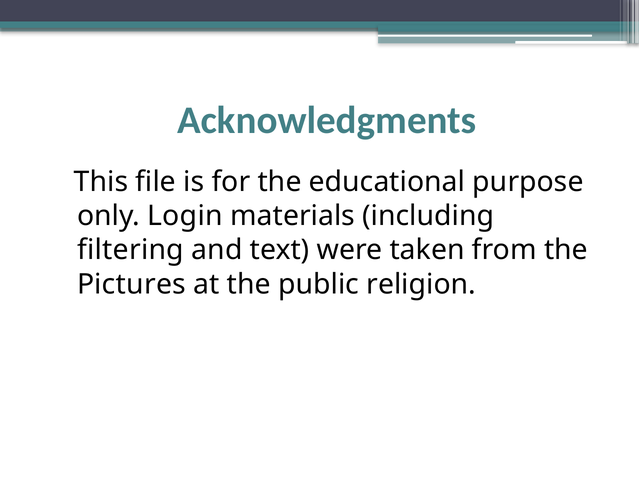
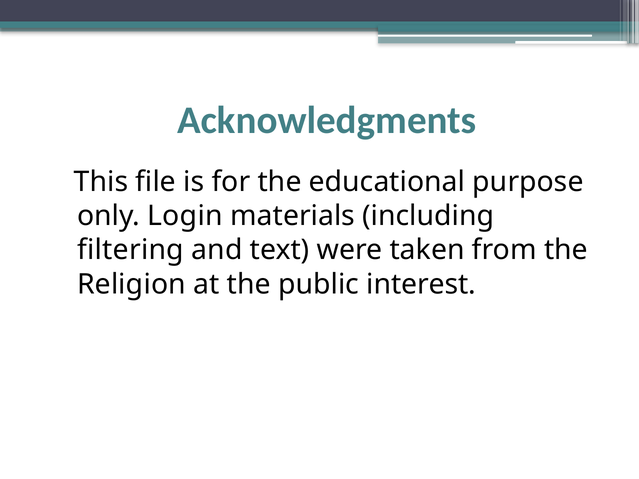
Pictures: Pictures -> Religion
religion: religion -> interest
